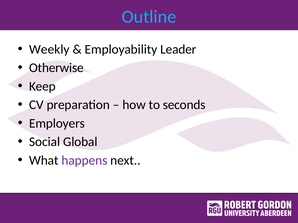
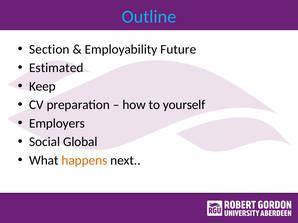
Weekly: Weekly -> Section
Leader: Leader -> Future
Otherwise: Otherwise -> Estimated
seconds: seconds -> yourself
happens colour: purple -> orange
